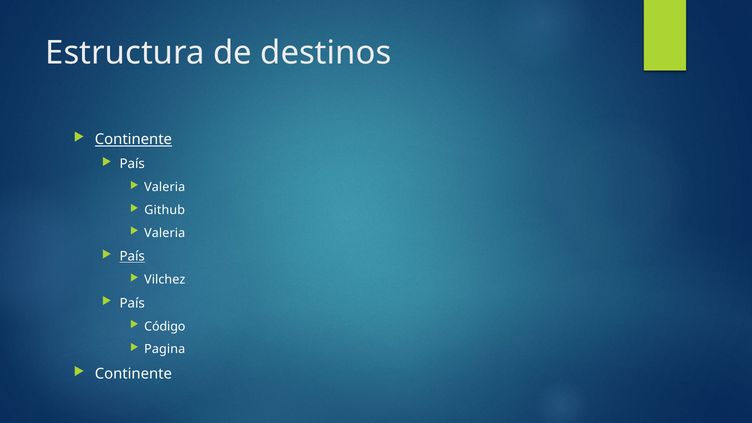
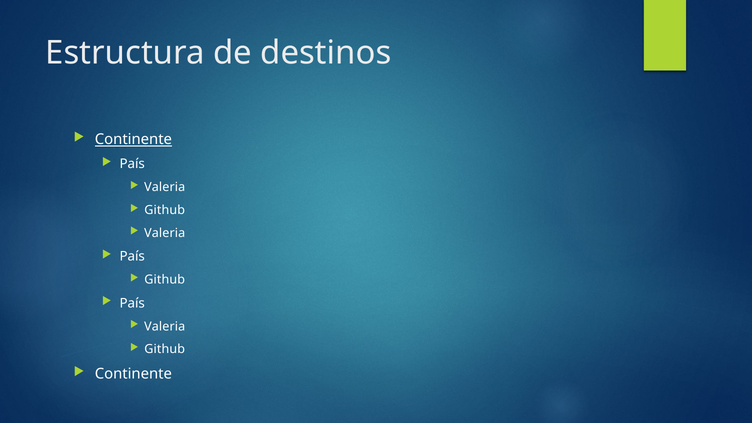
País at (132, 257) underline: present -> none
Vilchez at (165, 280): Vilchez -> Github
Código at (165, 326): Código -> Valeria
Pagina at (165, 349): Pagina -> Github
